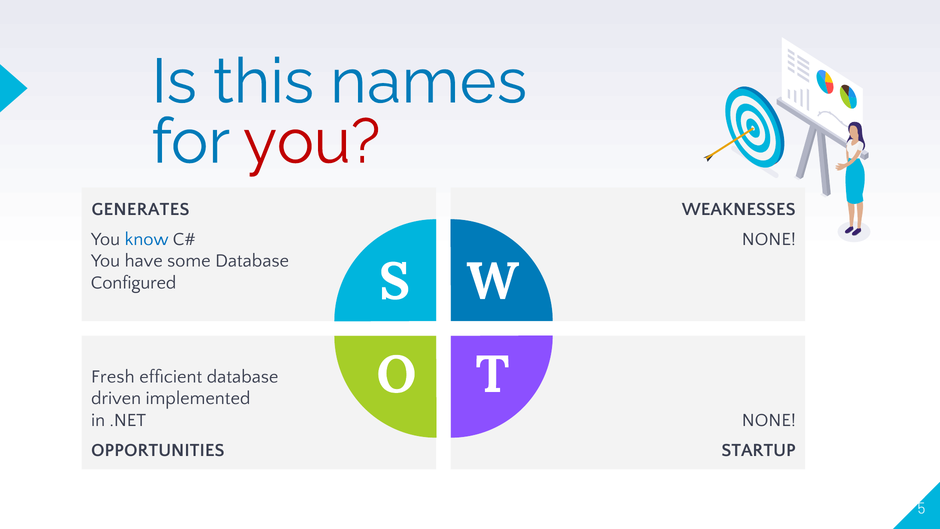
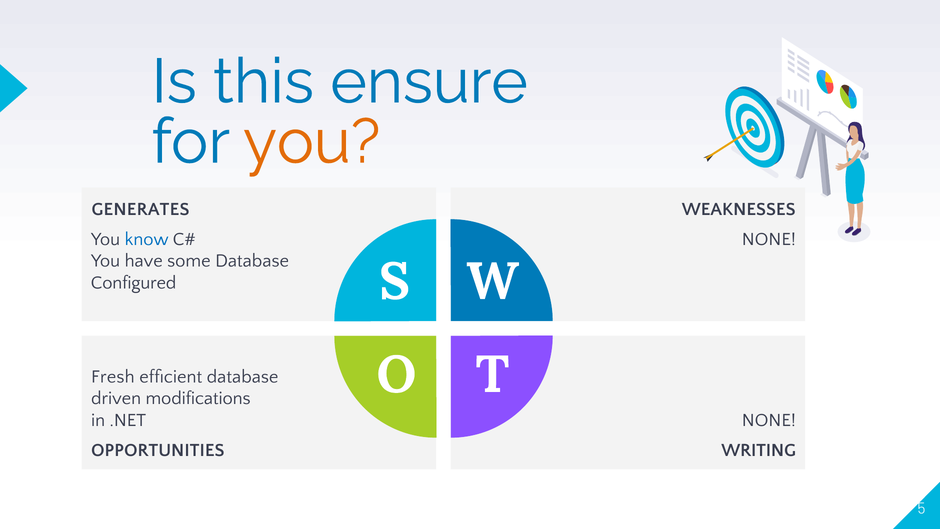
names: names -> ensure
you at (312, 142) colour: red -> orange
implemented: implemented -> modifications
STARTUP: STARTUP -> WRITING
